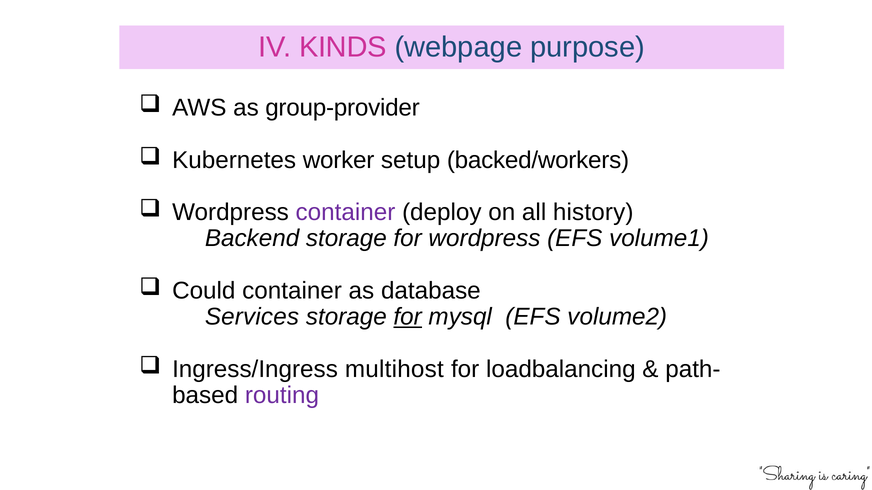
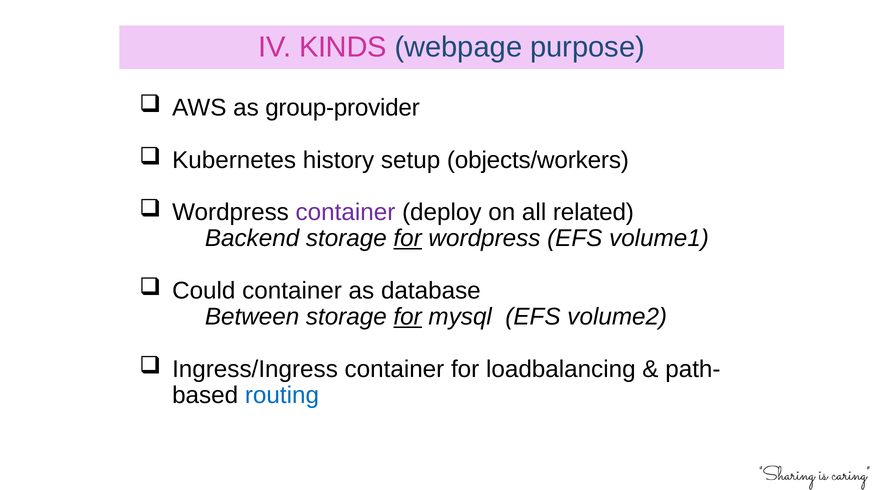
worker: worker -> history
backed/workers: backed/workers -> objects/workers
history: history -> related
for at (408, 239) underline: none -> present
Services: Services -> Between
Ingress/Ingress multihost: multihost -> container
routing colour: purple -> blue
